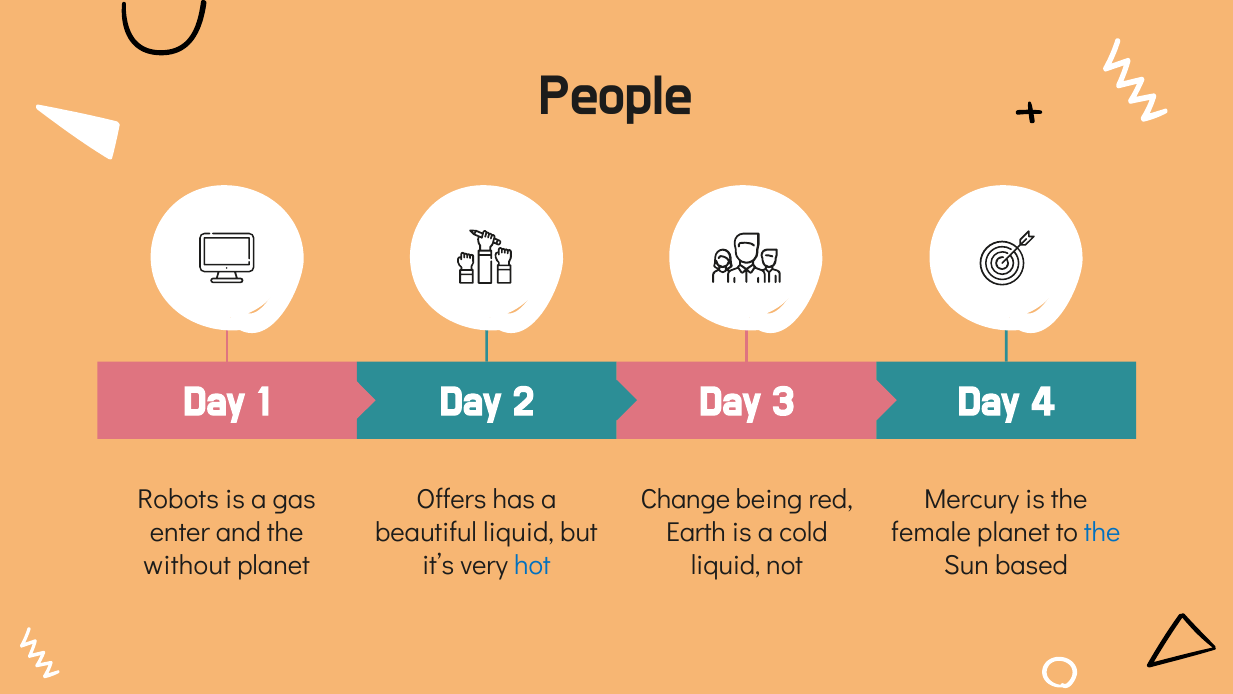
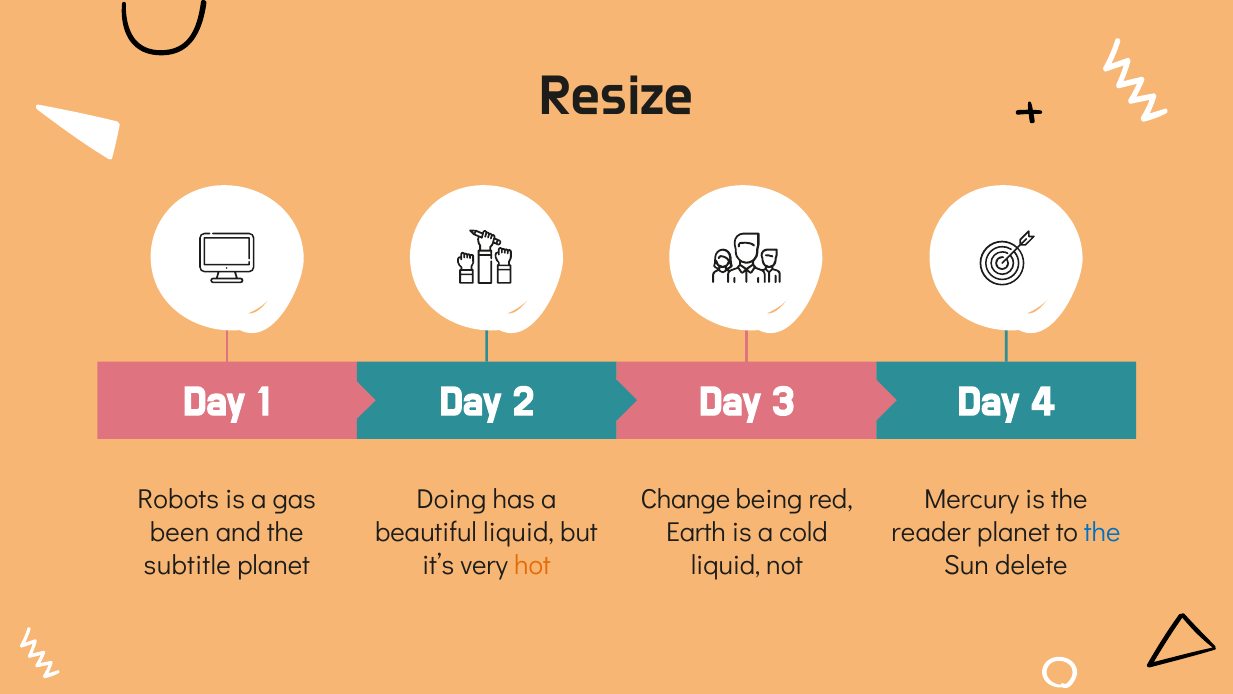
People: People -> Resize
Offers: Offers -> Doing
enter: enter -> been
female: female -> reader
without: without -> subtitle
hot colour: blue -> orange
based: based -> delete
